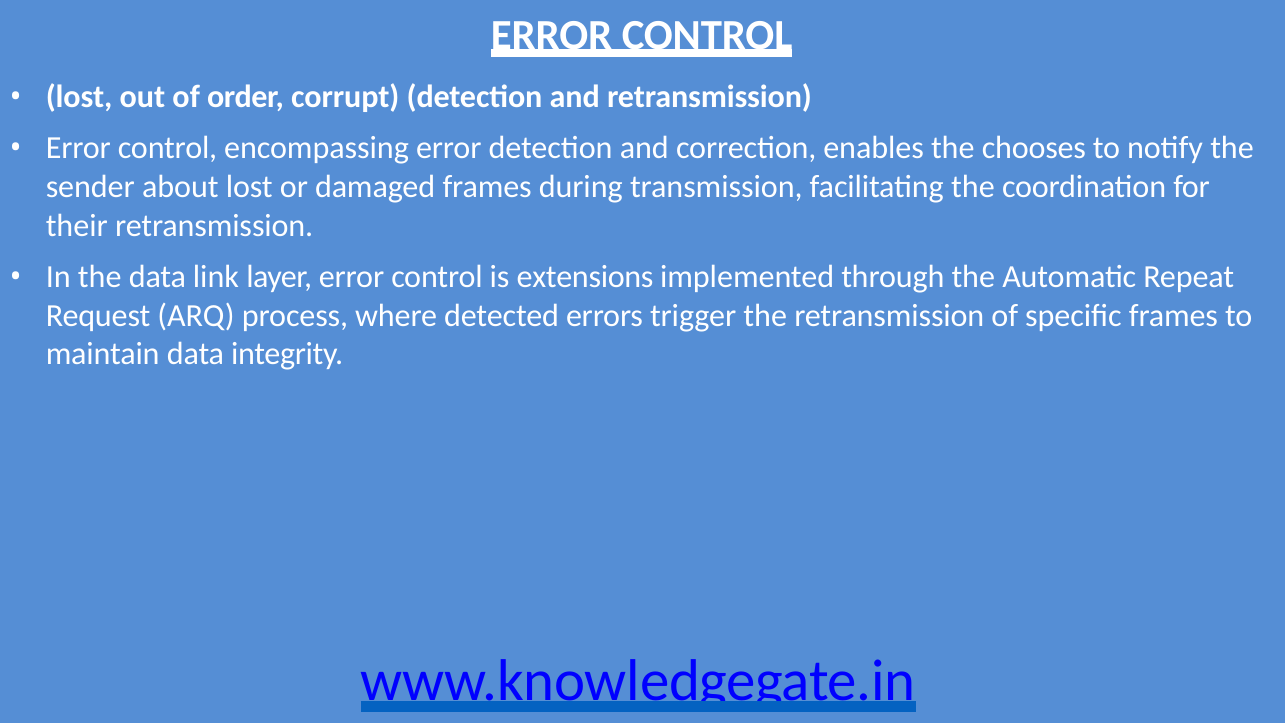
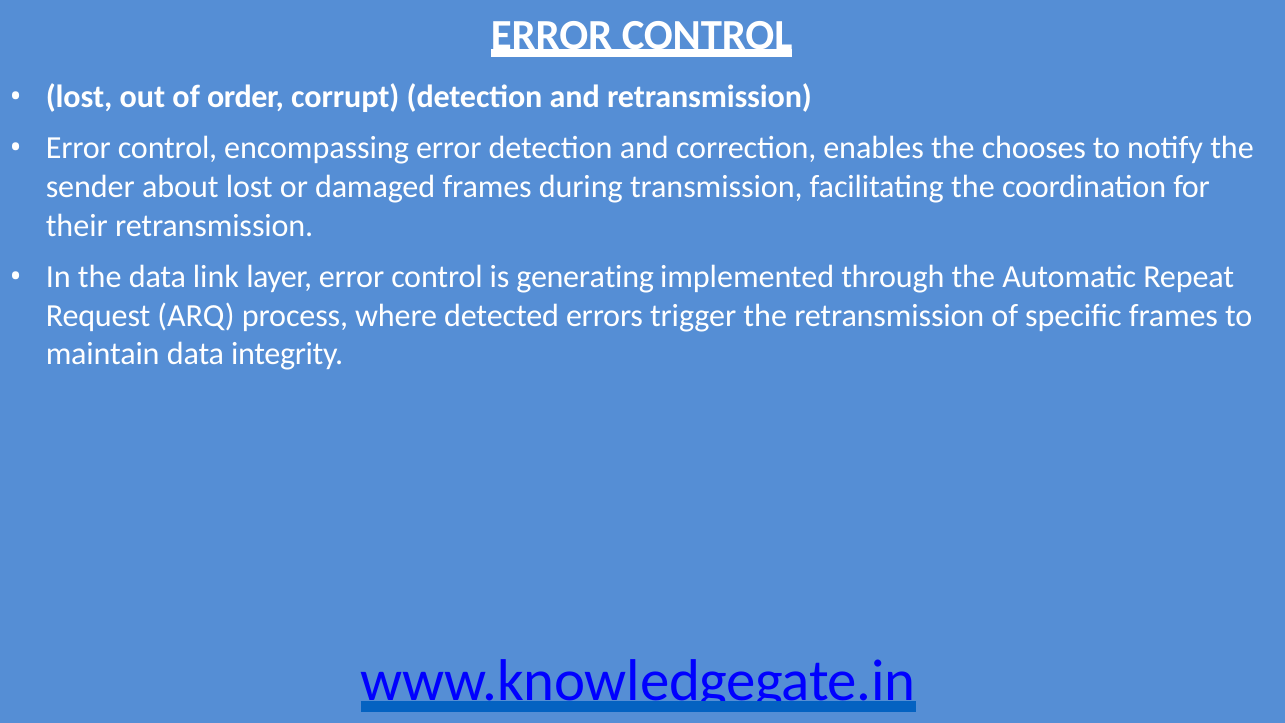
extensions: extensions -> generating
